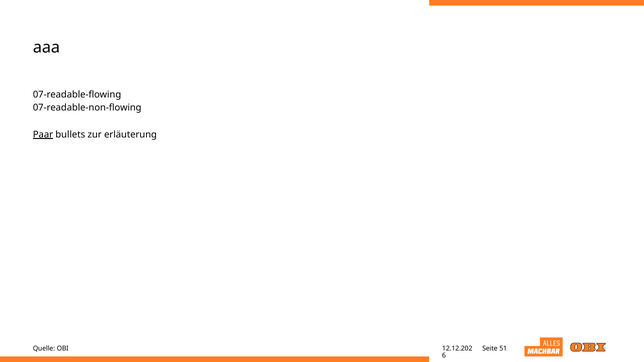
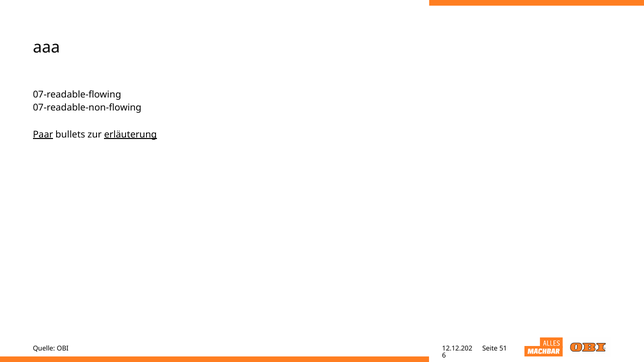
erläuterung underline: none -> present
